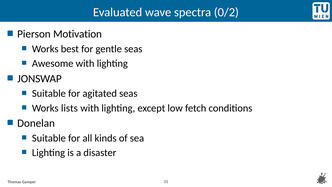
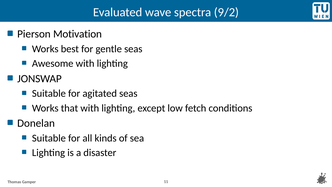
0/2: 0/2 -> 9/2
lists: lists -> that
